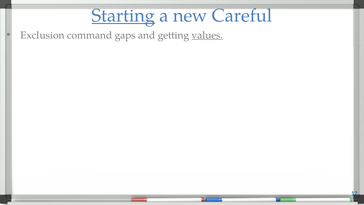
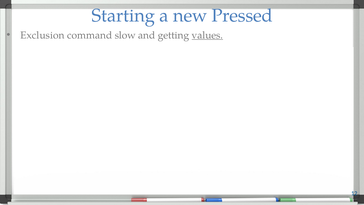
Starting underline: present -> none
Careful: Careful -> Pressed
gaps: gaps -> slow
